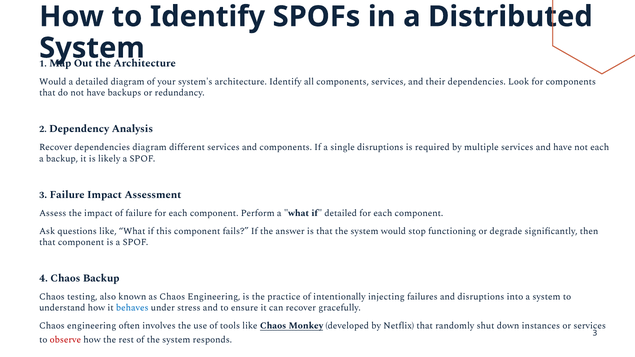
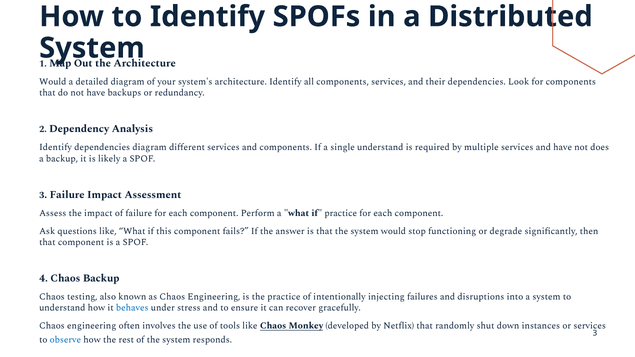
Recover at (56, 147): Recover -> Identify
single disruptions: disruptions -> understand
not each: each -> does
if detailed: detailed -> practice
observe colour: red -> blue
